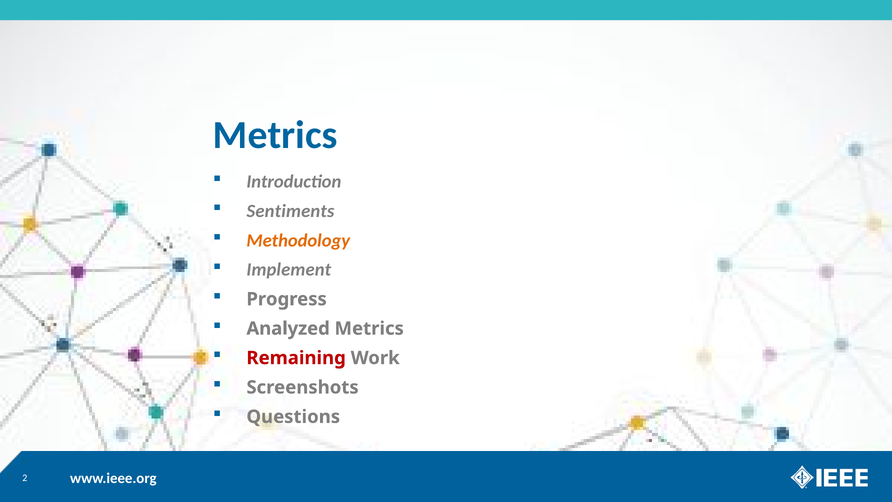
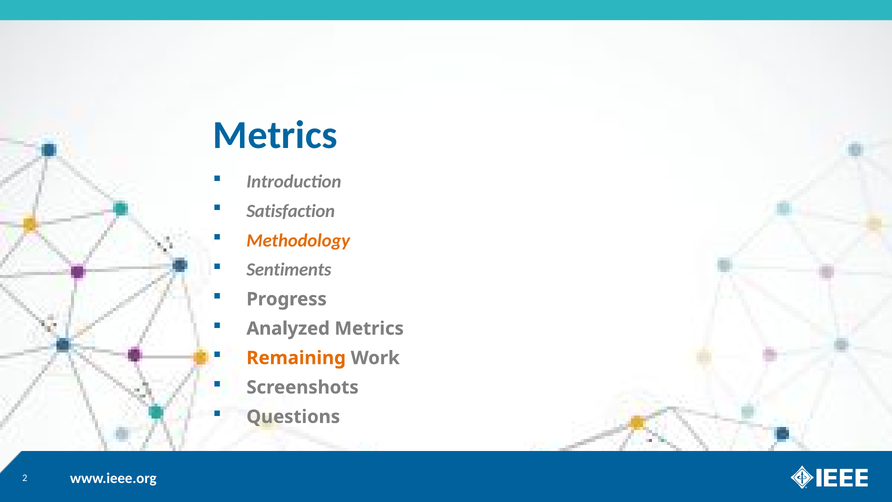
Sentiments: Sentiments -> Satisfaction
Implement: Implement -> Sentiments
Remaining colour: red -> orange
